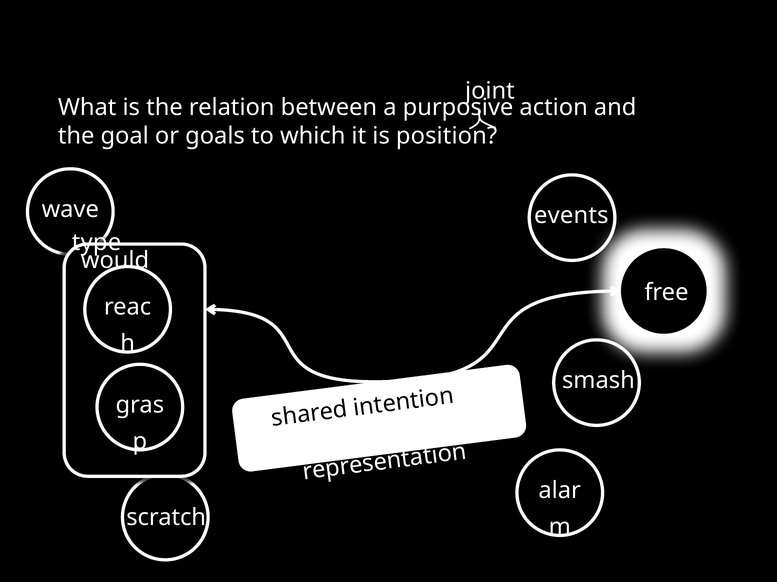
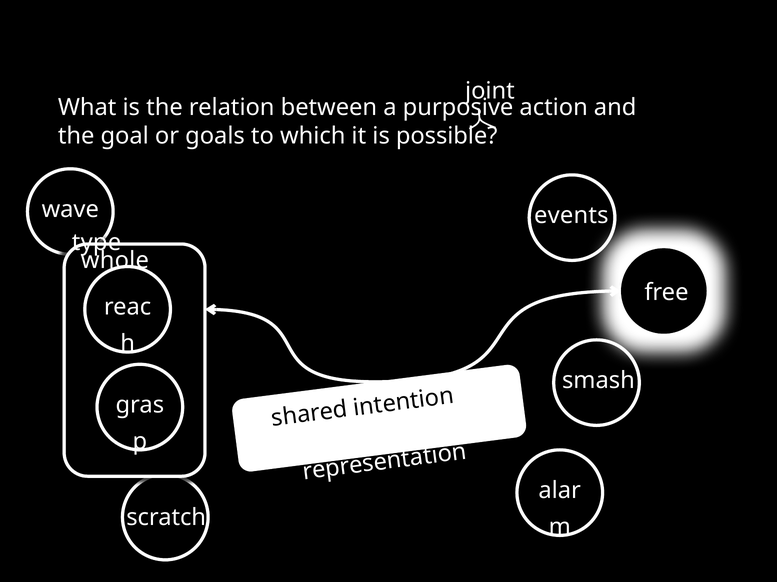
position: position -> possible
would: would -> whole
